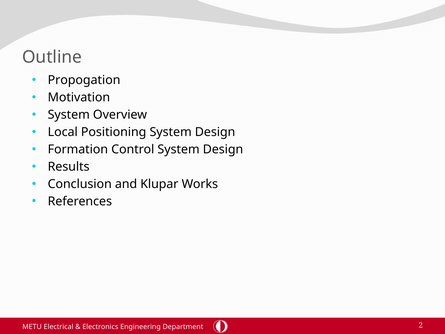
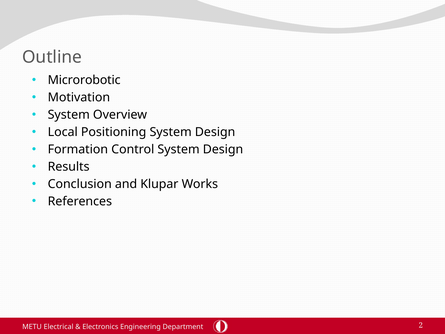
Propogation: Propogation -> Microrobotic
